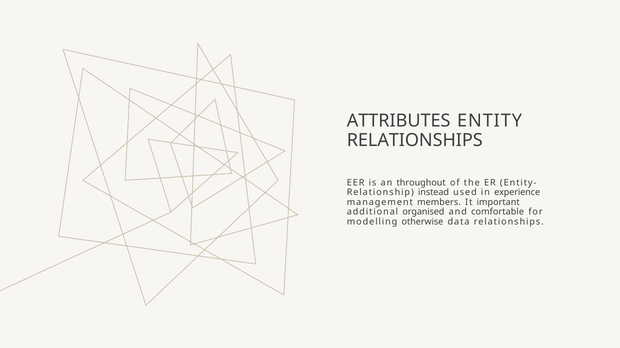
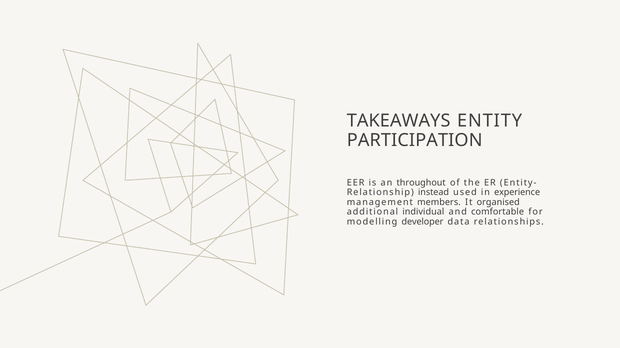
ATTRIBUTES: ATTRIBUTES -> TAKEAWAYS
RELATIONSHIPS at (415, 140): RELATIONSHIPS -> PARTICIPATION
important: important -> organised
organised: organised -> individual
otherwise: otherwise -> developer
